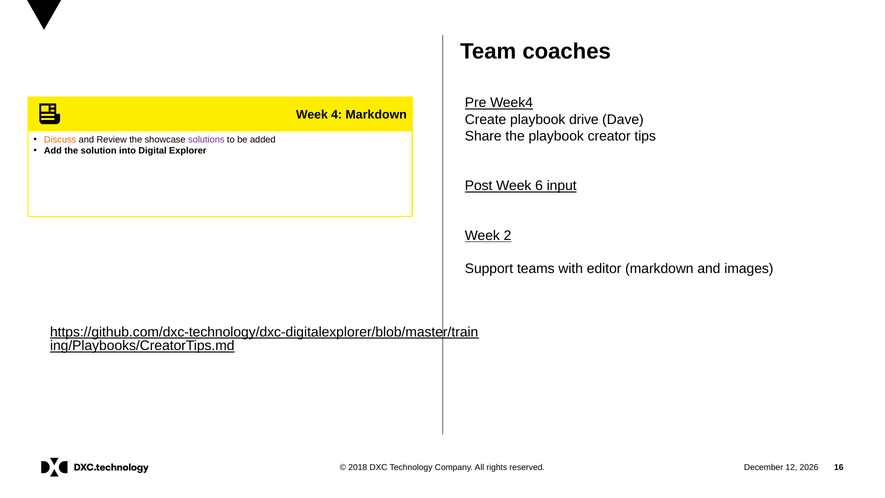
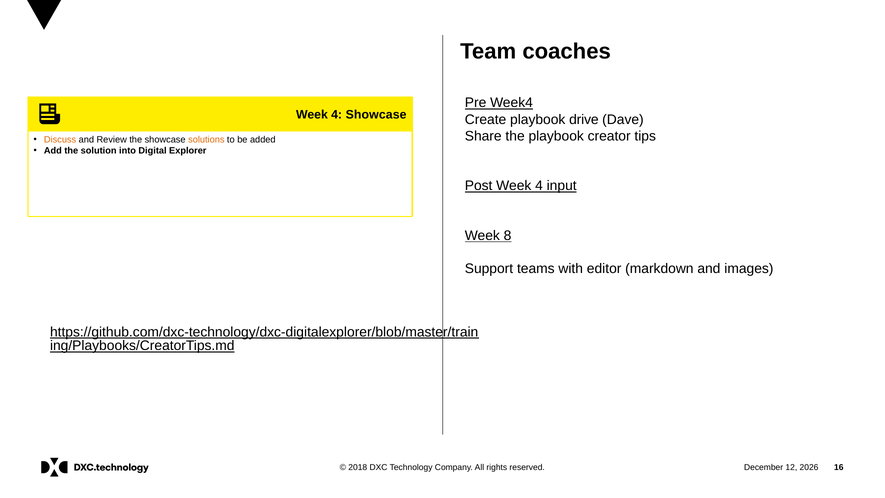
4 Markdown: Markdown -> Showcase
solutions colour: purple -> orange
Post Week 6: 6 -> 4
2: 2 -> 8
